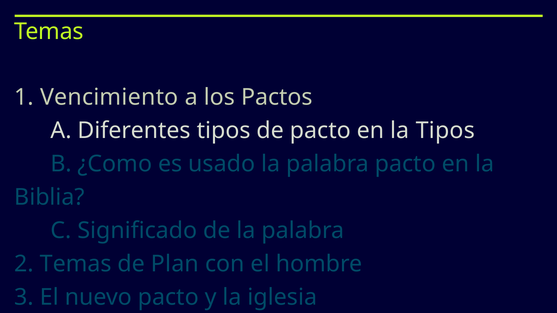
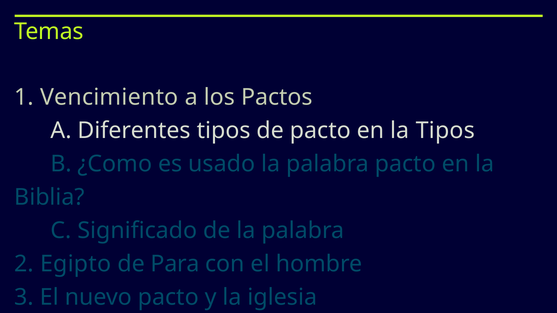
2 Temas: Temas -> Egipto
Plan: Plan -> Para
